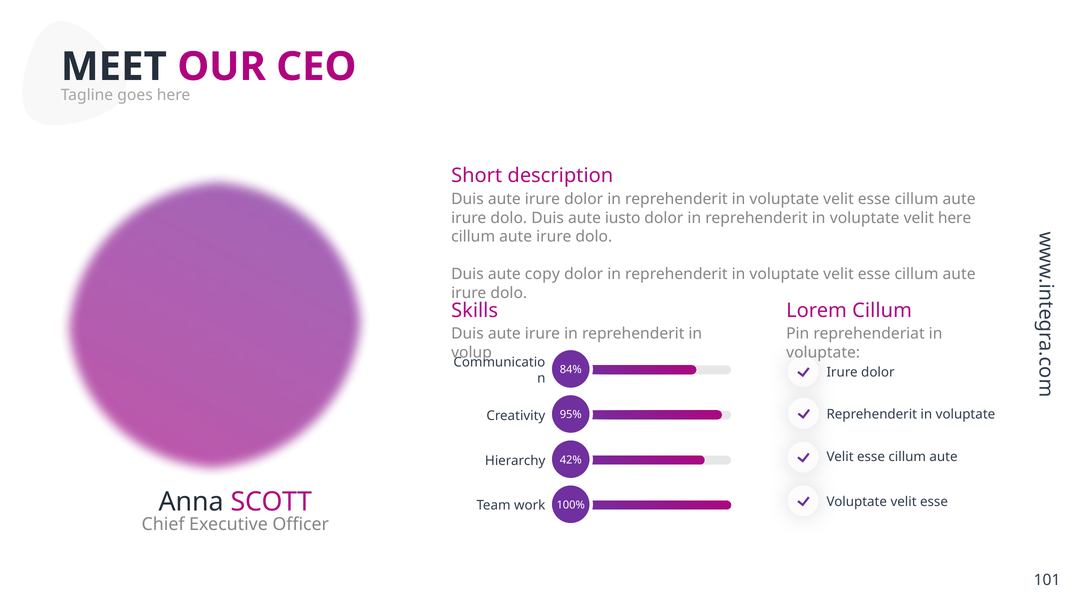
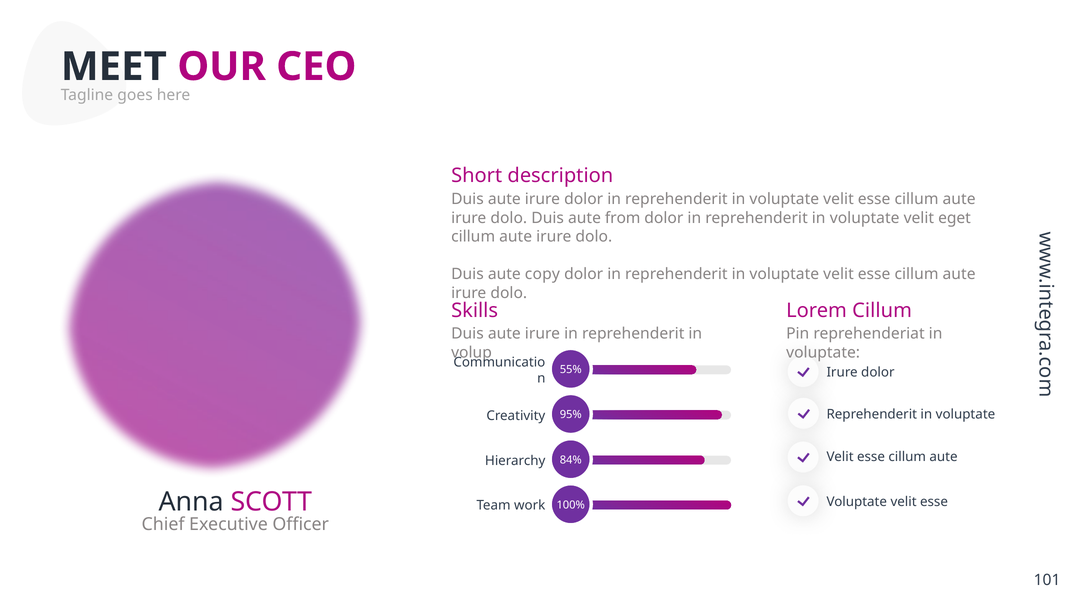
iusto: iusto -> from
velit here: here -> eget
84%: 84% -> 55%
42%: 42% -> 84%
